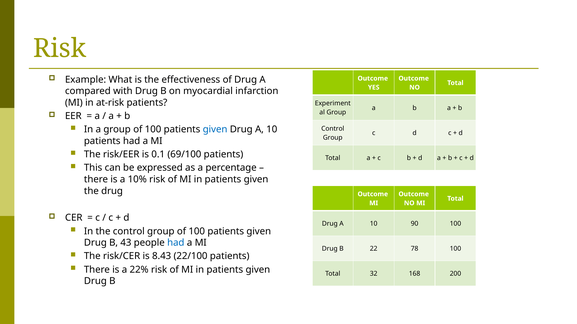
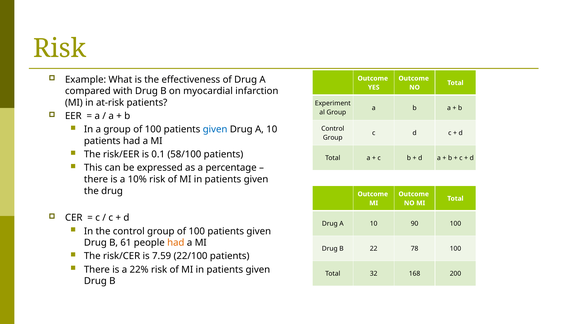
69/100: 69/100 -> 58/100
43: 43 -> 61
had at (176, 243) colour: blue -> orange
8.43: 8.43 -> 7.59
